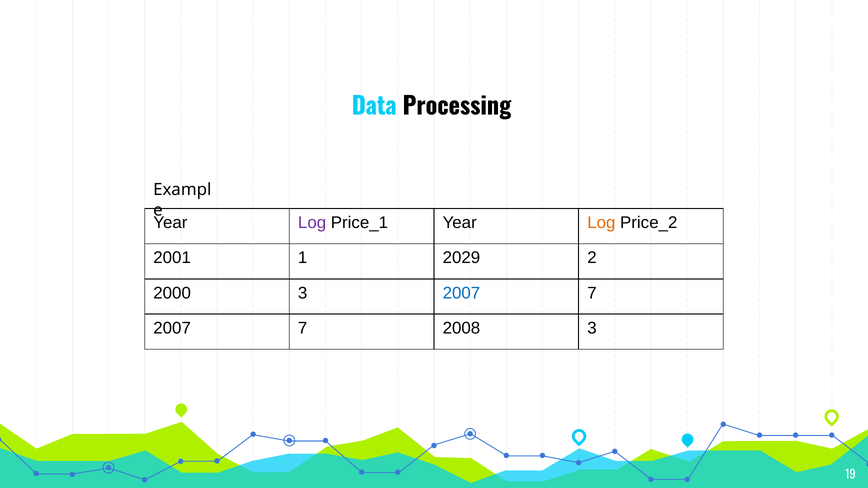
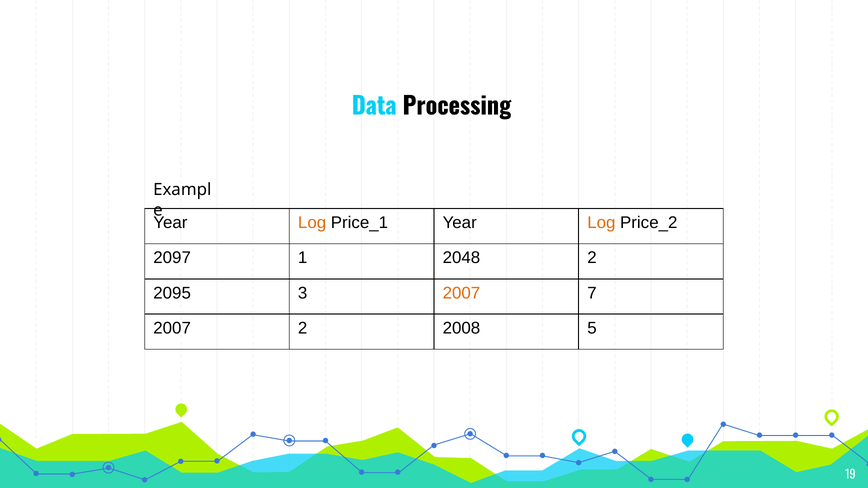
Log at (312, 223) colour: purple -> orange
2001: 2001 -> 2097
2029: 2029 -> 2048
2000: 2000 -> 2095
2007 at (461, 293) colour: blue -> orange
7 at (303, 328): 7 -> 2
2008 3: 3 -> 5
